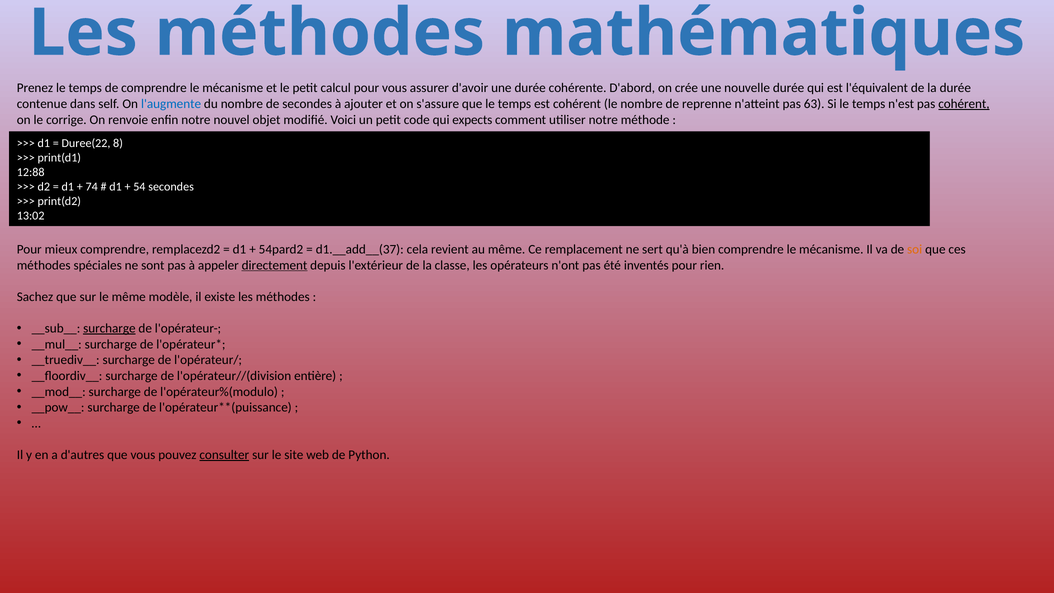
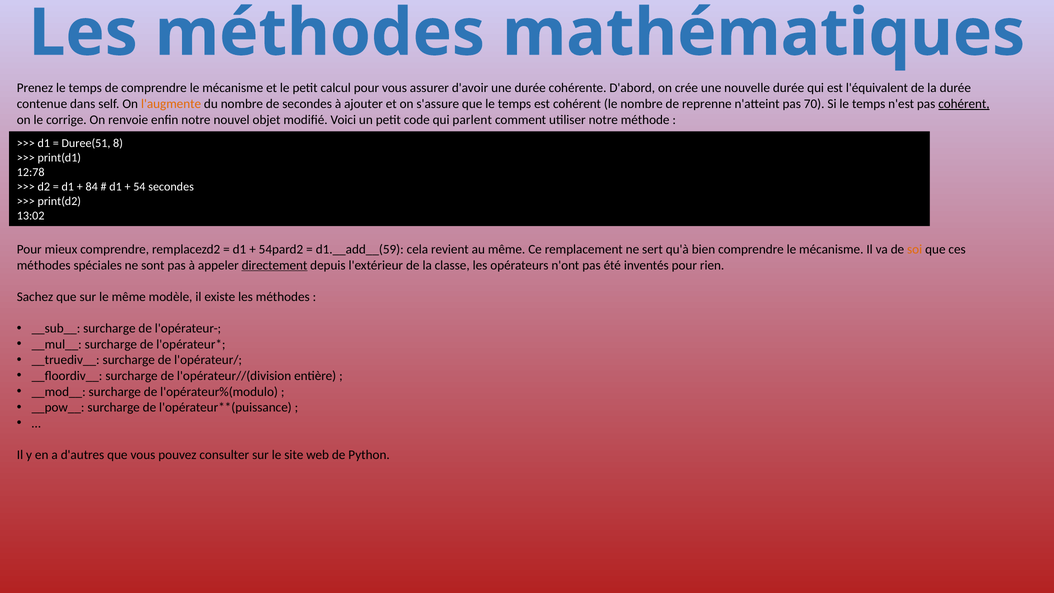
l'augmente colour: blue -> orange
63: 63 -> 70
expects: expects -> parlent
Duree(22: Duree(22 -> Duree(51
12:88: 12:88 -> 12:78
74: 74 -> 84
d1.__add__(37: d1.__add__(37 -> d1.__add__(59
surcharge at (109, 328) underline: present -> none
consulter underline: present -> none
